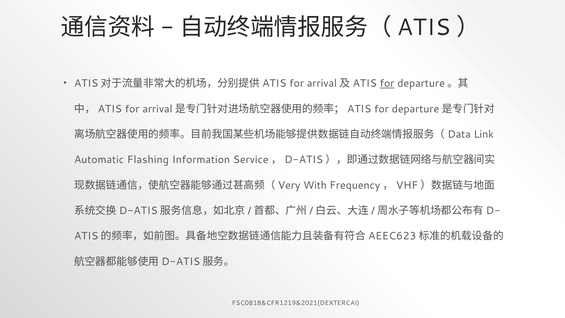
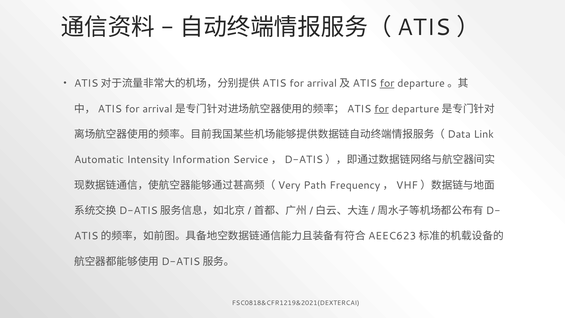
for at (382, 109) underline: none -> present
Flashing: Flashing -> Intensity
With: With -> Path
